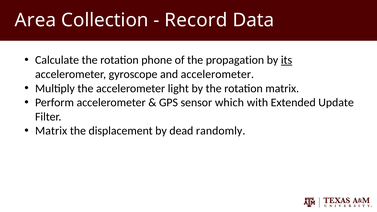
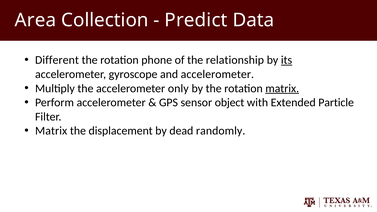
Record: Record -> Predict
Calculate: Calculate -> Different
propagation: propagation -> relationship
light: light -> only
matrix at (282, 88) underline: none -> present
which: which -> object
Update: Update -> Particle
